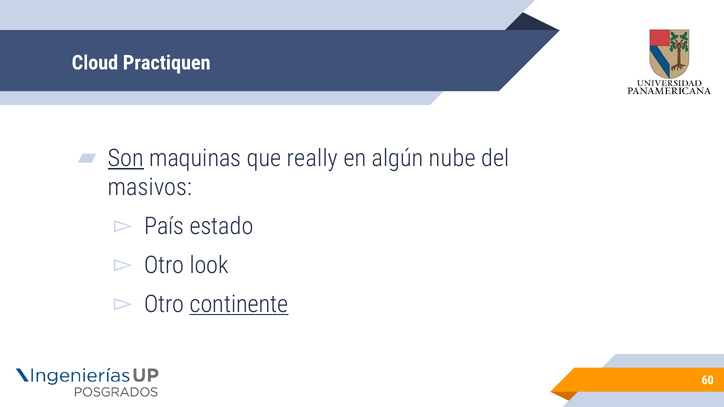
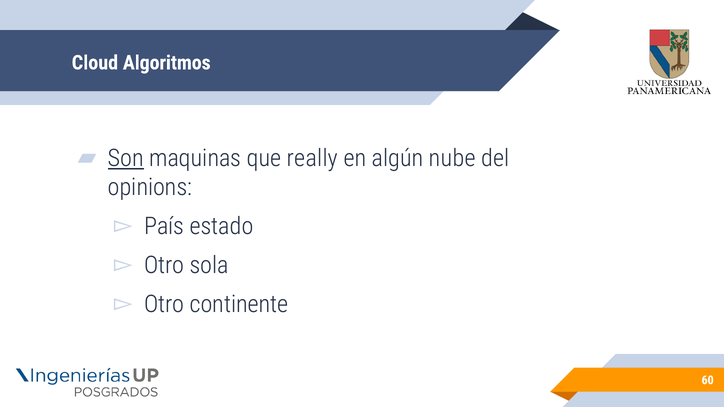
Practiquen: Practiquen -> Algoritmos
masivos: masivos -> opinions
look: look -> sola
continente underline: present -> none
